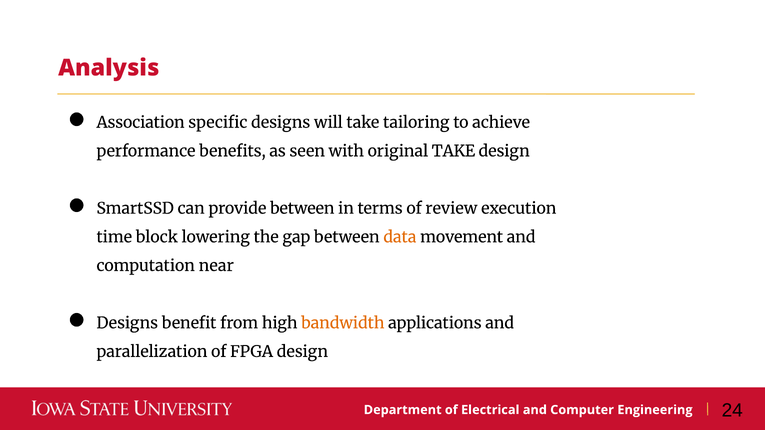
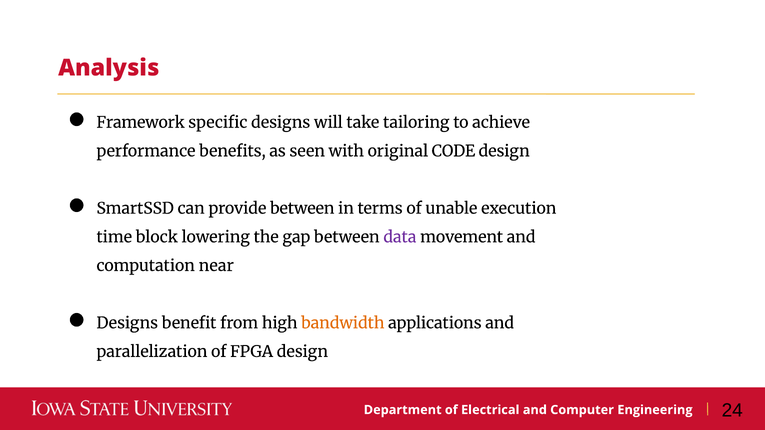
Association: Association -> Framework
original TAKE: TAKE -> CODE
review: review -> unable
data colour: orange -> purple
